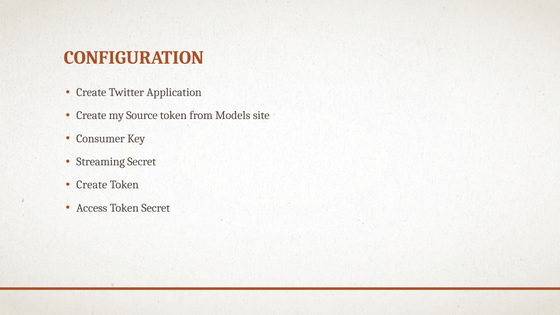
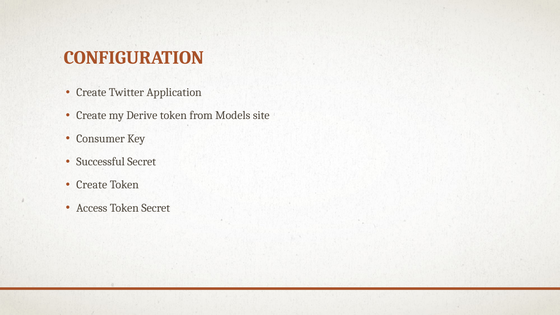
Source: Source -> Derive
Streaming: Streaming -> Successful
